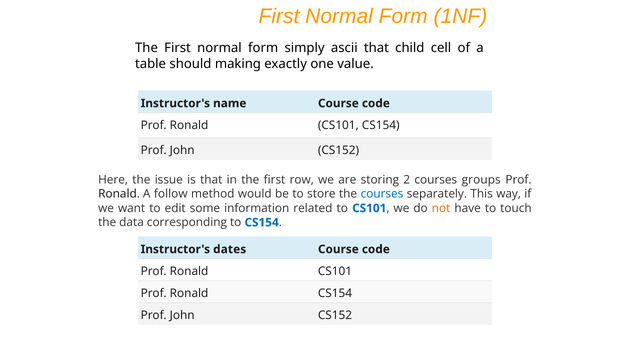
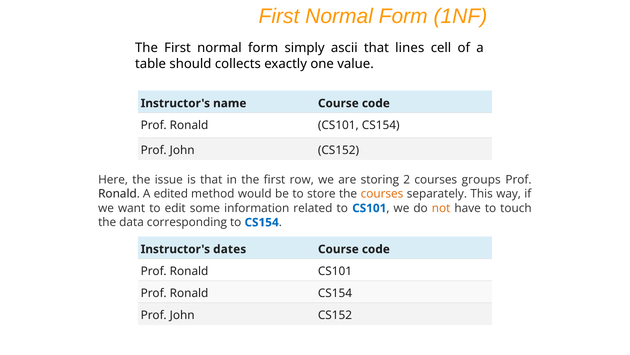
child: child -> lines
making: making -> collects
follow: follow -> edited
courses at (382, 194) colour: blue -> orange
